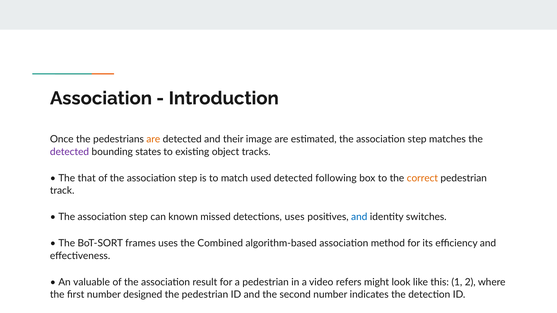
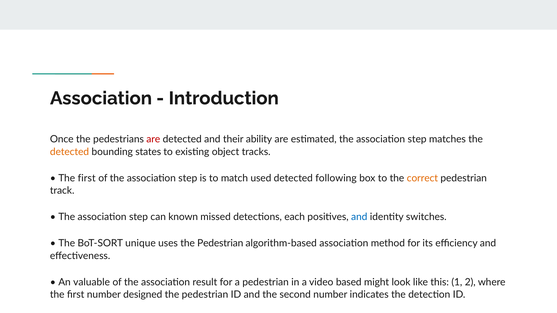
are at (153, 139) colour: orange -> red
image: image -> ability
detected at (70, 152) colour: purple -> orange
that at (87, 178): that -> first
detections uses: uses -> each
frames: frames -> unique
uses the Combined: Combined -> Pedestrian
refers: refers -> based
